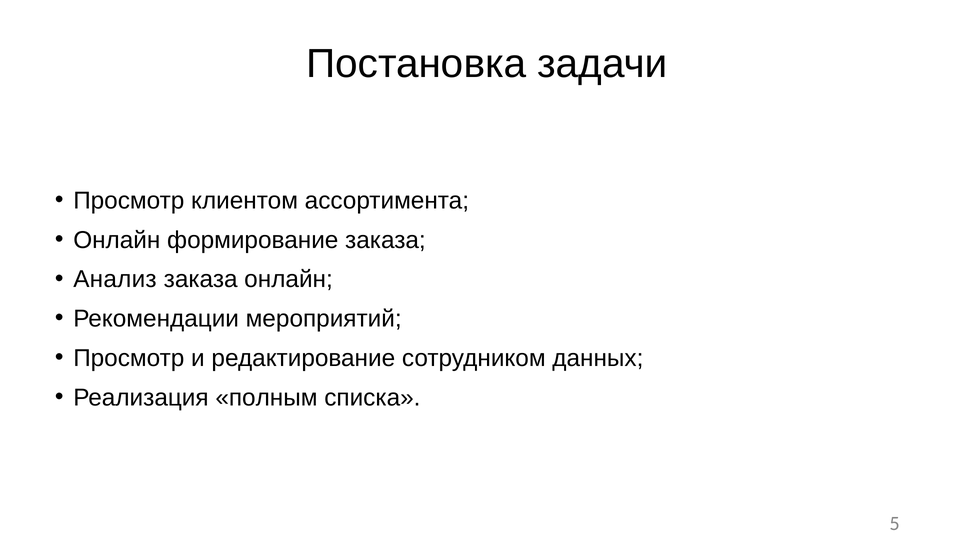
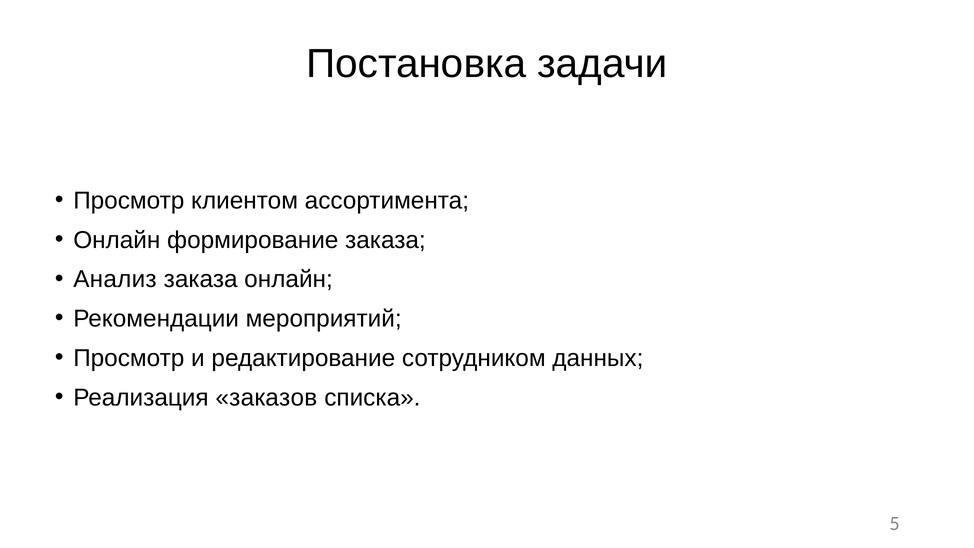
полным: полным -> заказов
